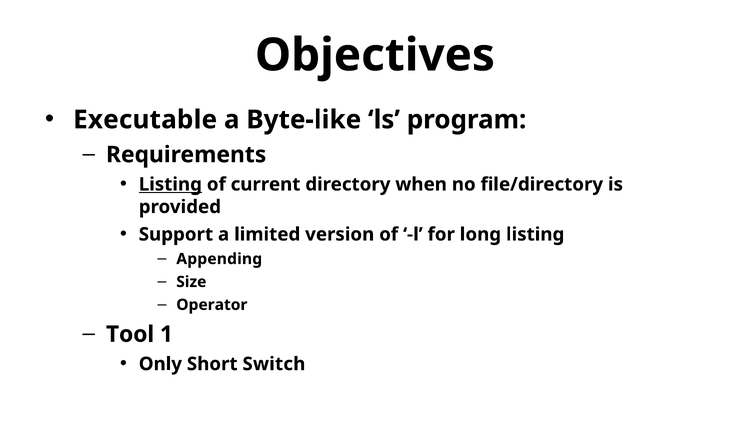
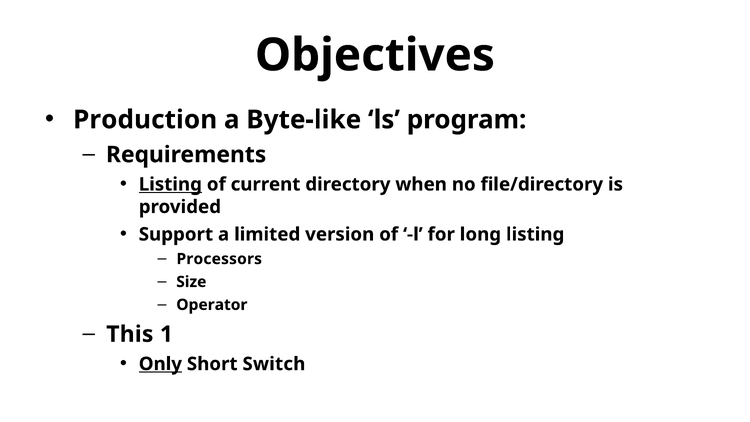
Executable: Executable -> Production
Appending: Appending -> Processors
Tool: Tool -> This
Only underline: none -> present
